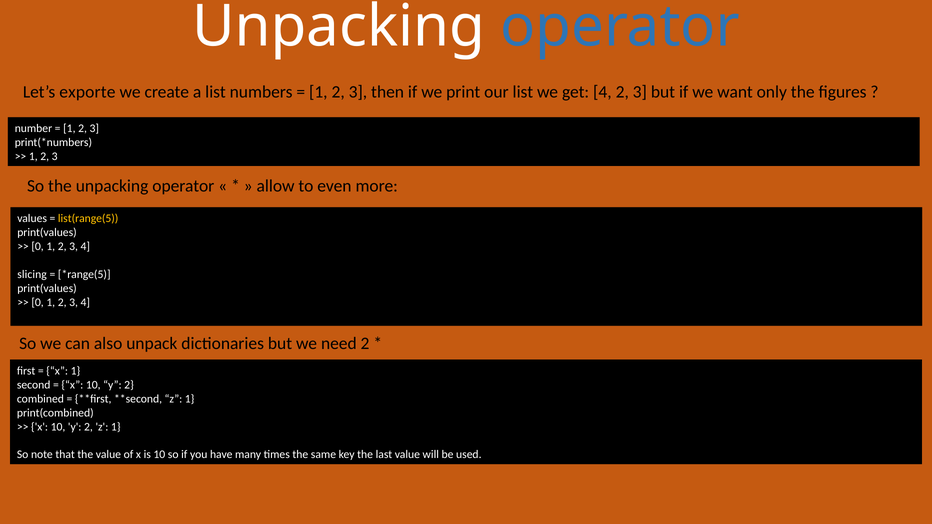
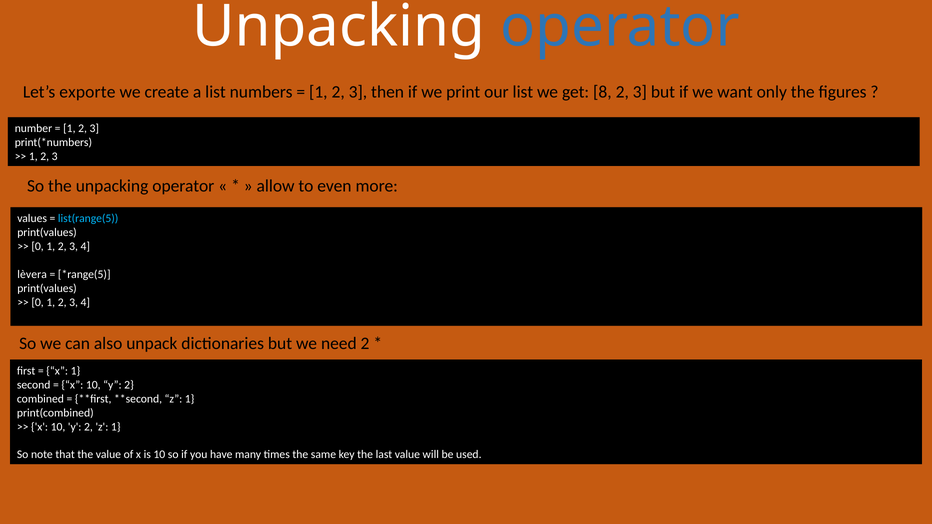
get 4: 4 -> 8
list(range(5 colour: yellow -> light blue
slicing: slicing -> lèvera
